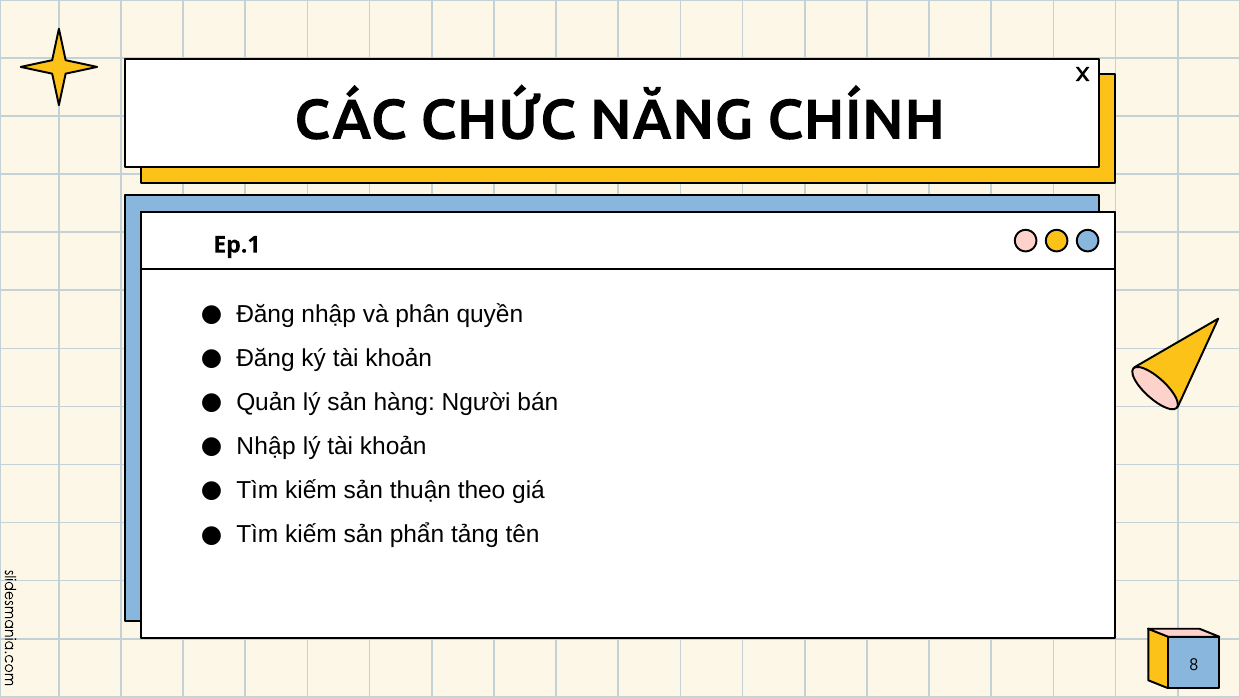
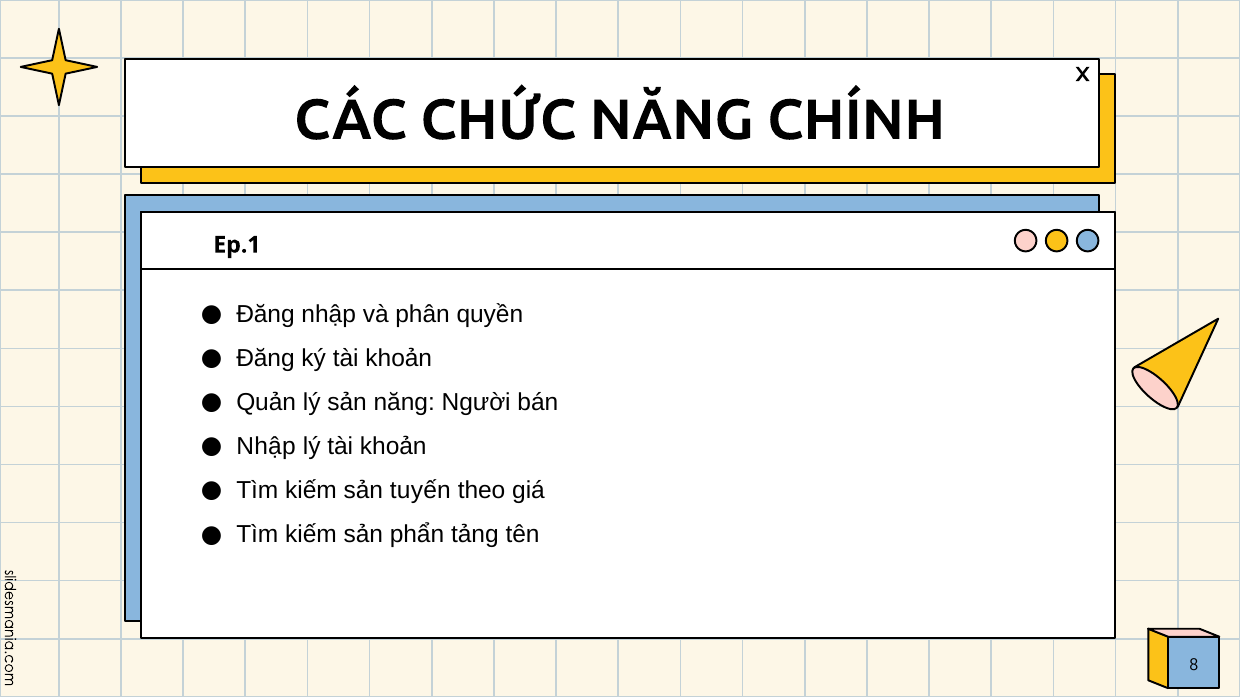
sản hàng: hàng -> năng
thuận: thuận -> tuyến
